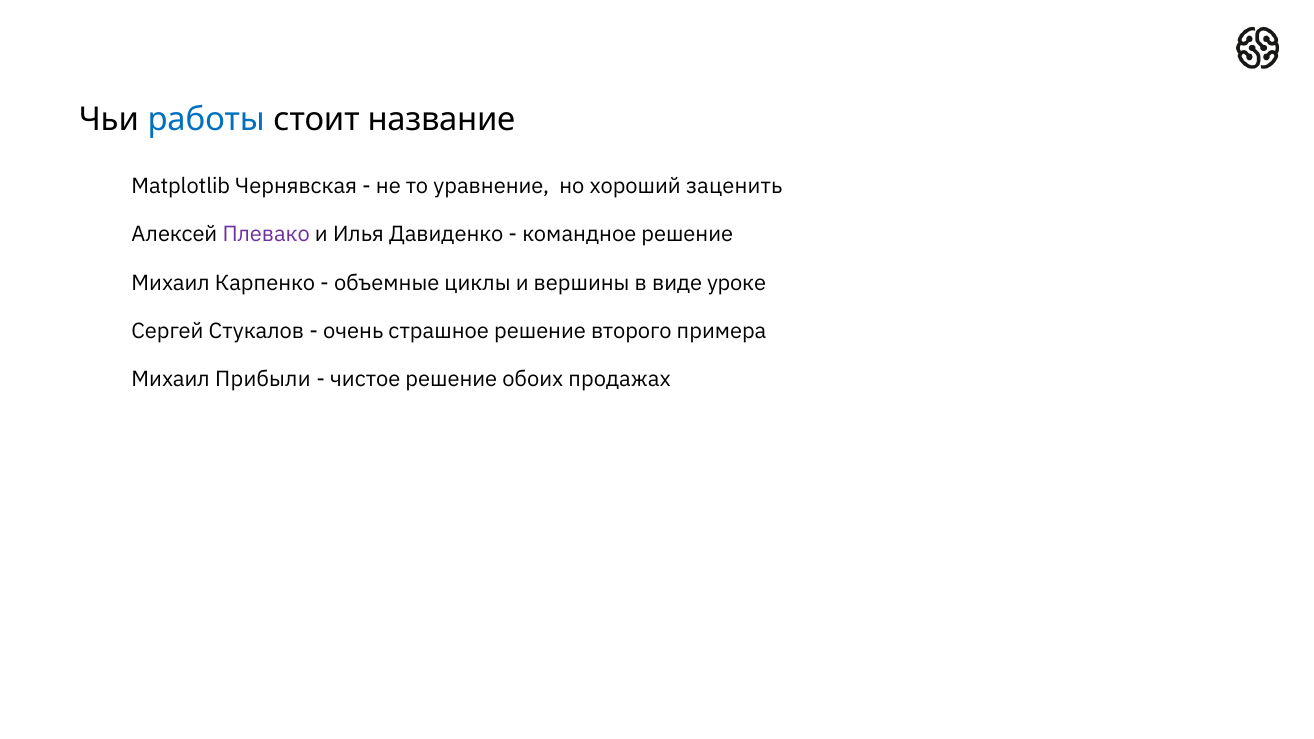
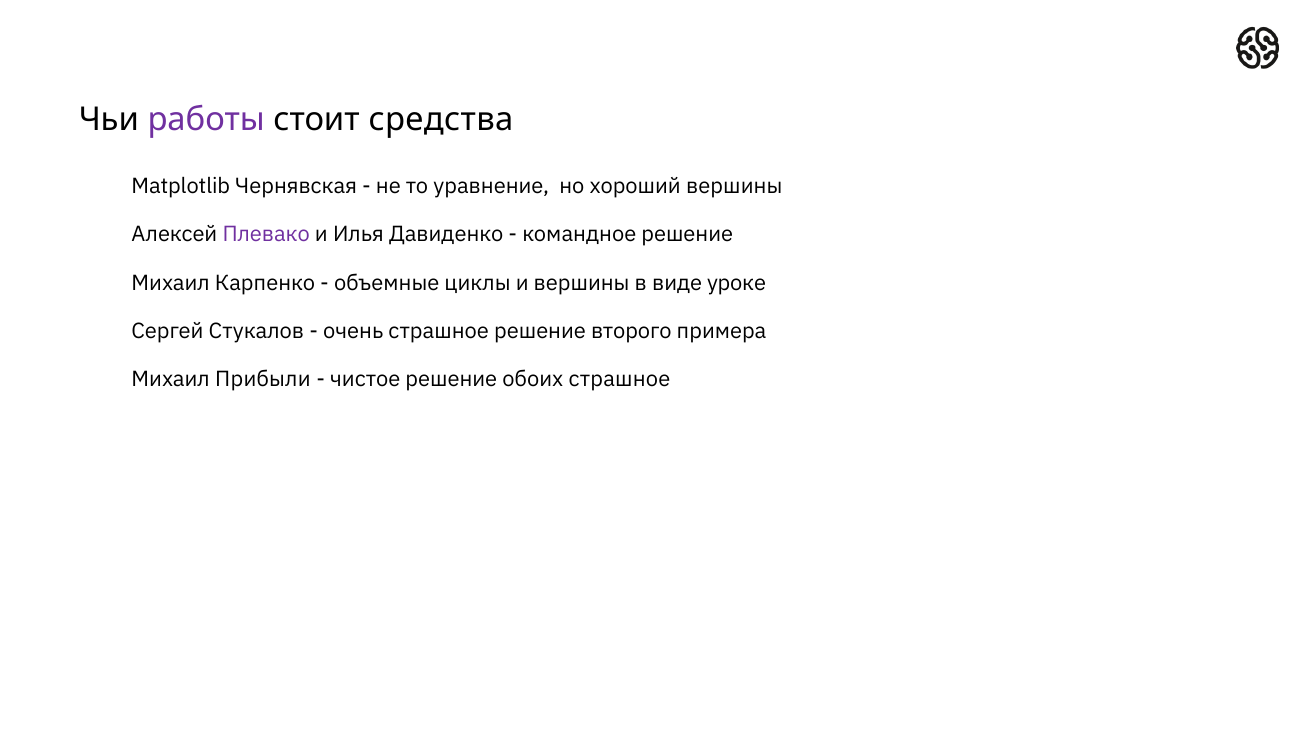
работы colour: blue -> purple
название: название -> средства
хороший заценить: заценить -> вершины
обоих продажах: продажах -> страшное
